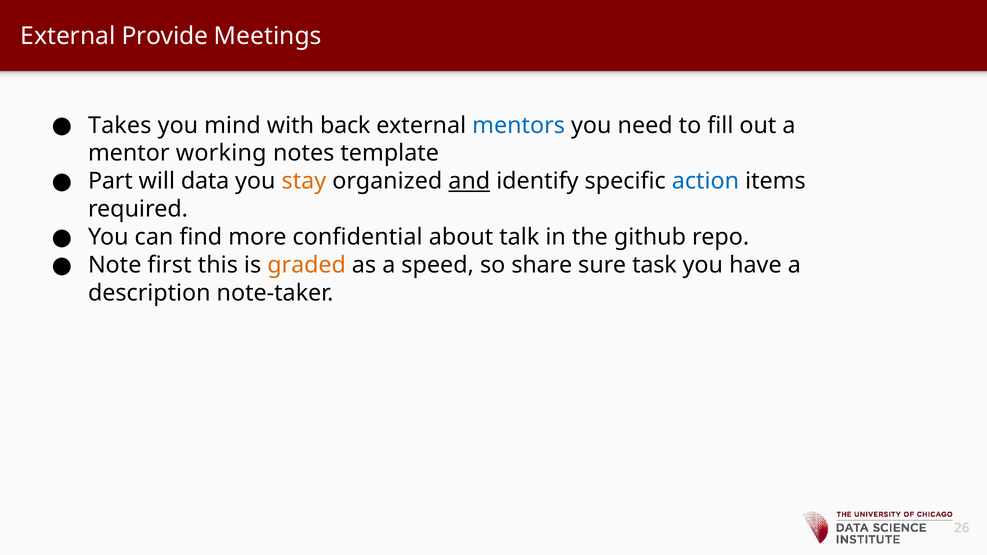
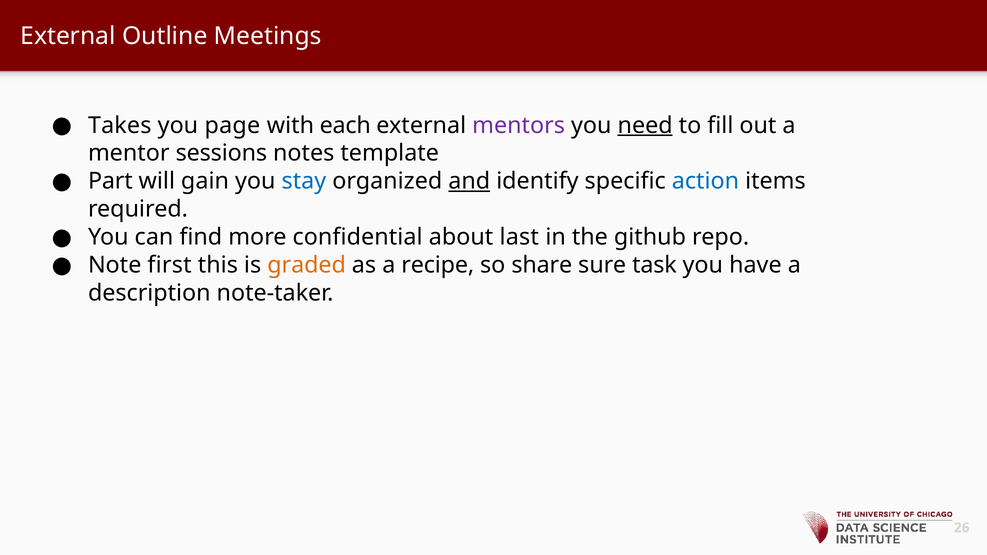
Provide: Provide -> Outline
mind: mind -> page
back: back -> each
mentors colour: blue -> purple
need underline: none -> present
working: working -> sessions
data: data -> gain
stay colour: orange -> blue
talk: talk -> last
speed: speed -> recipe
